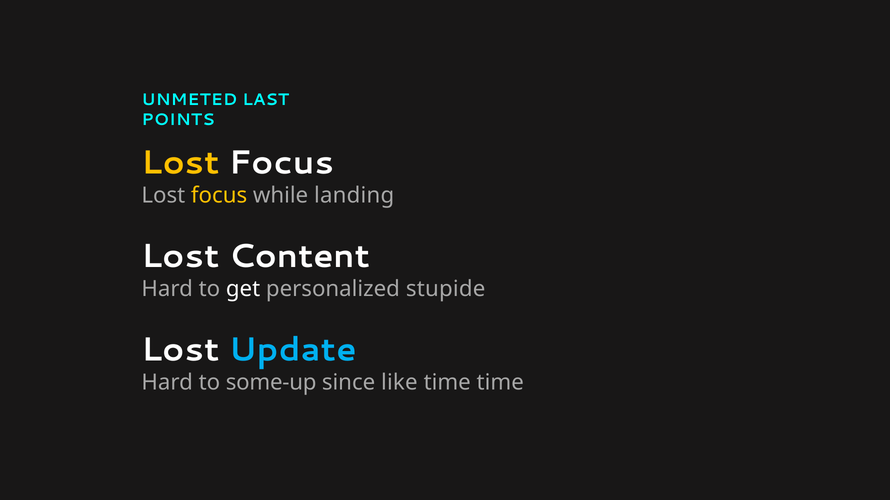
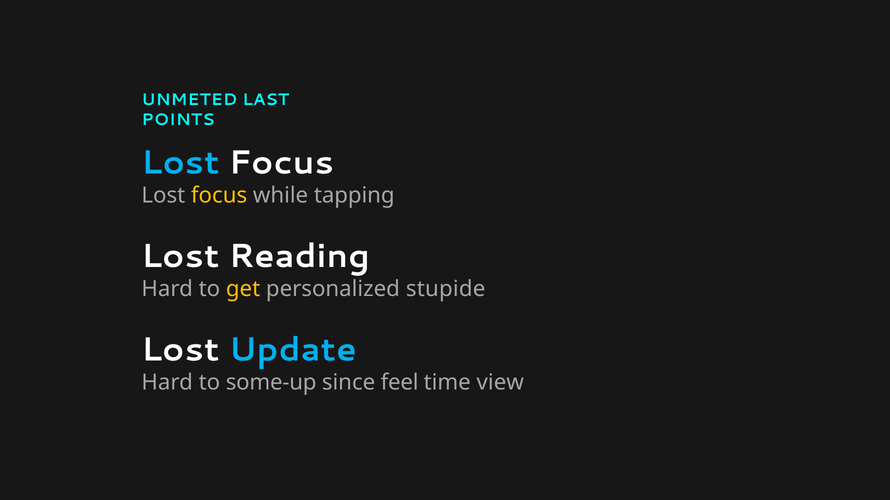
Lost at (180, 163) colour: yellow -> light blue
landing: landing -> tapping
Content: Content -> Reading
get colour: white -> yellow
like: like -> feel
time time: time -> view
